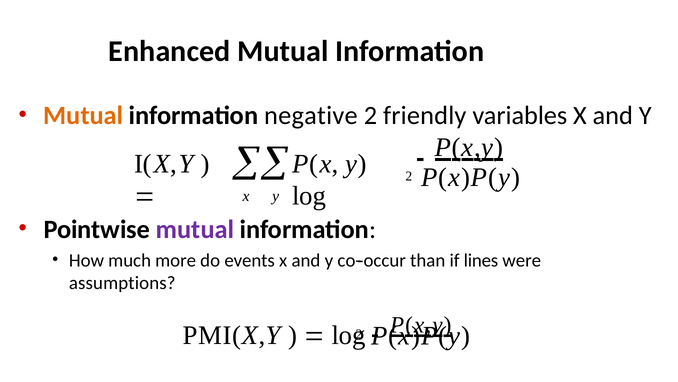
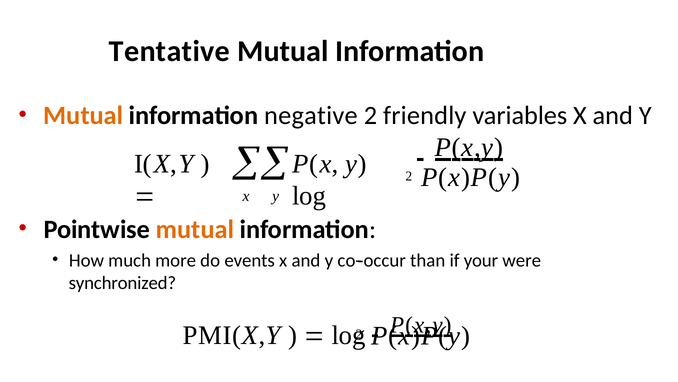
Enhanced: Enhanced -> Tentative
mutual at (195, 229) colour: purple -> orange
lines: lines -> your
assumptions: assumptions -> synchronized
